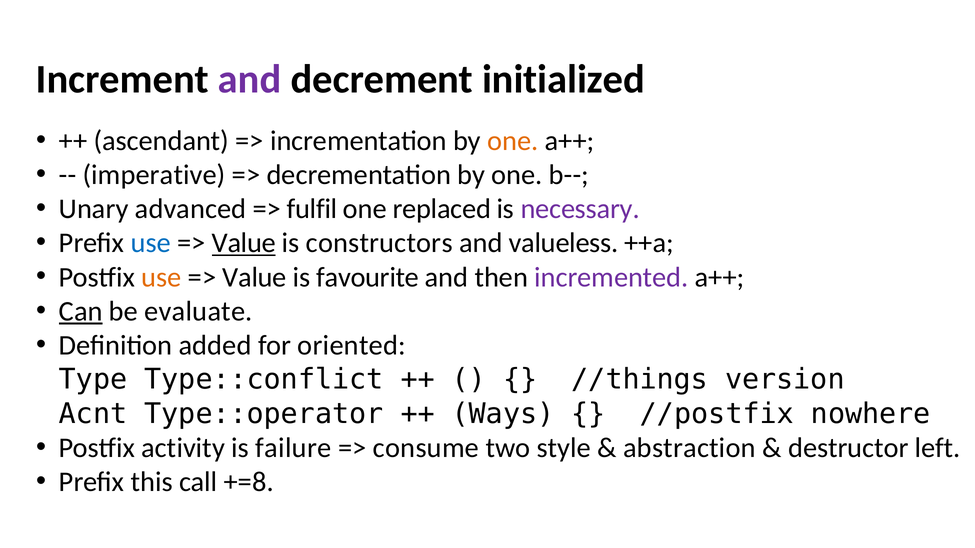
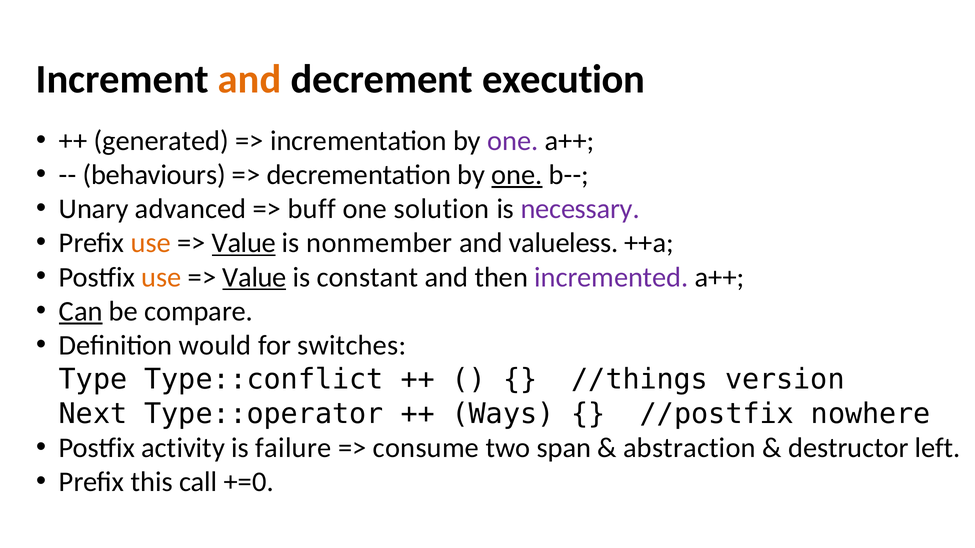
and at (250, 80) colour: purple -> orange
initialized: initialized -> execution
ascendant: ascendant -> generated
one at (513, 141) colour: orange -> purple
imperative: imperative -> behaviours
one at (517, 175) underline: none -> present
fulfil: fulfil -> buff
replaced: replaced -> solution
use at (151, 243) colour: blue -> orange
constructors: constructors -> nonmember
Value at (254, 277) underline: none -> present
favourite: favourite -> constant
evaluate: evaluate -> compare
added: added -> would
oriented: oriented -> switches
Acnt: Acnt -> Next
style: style -> span
+=8: +=8 -> +=0
